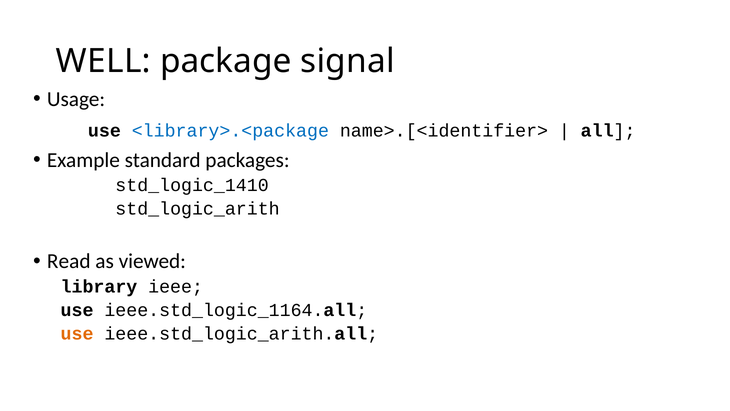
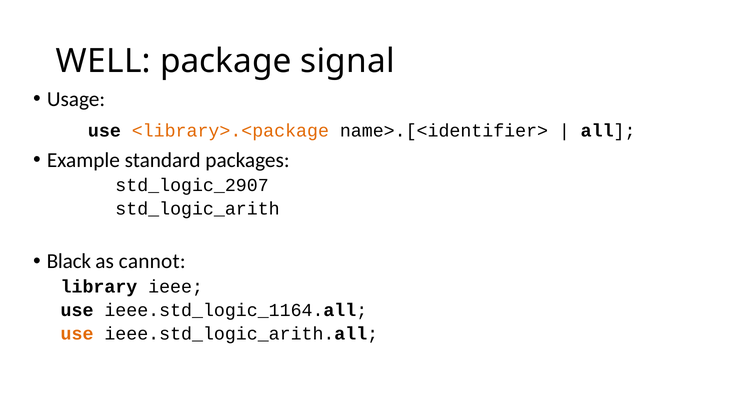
<library>.<package colour: blue -> orange
std_logic_1410: std_logic_1410 -> std_logic_2907
Read: Read -> Black
viewed: viewed -> cannot
